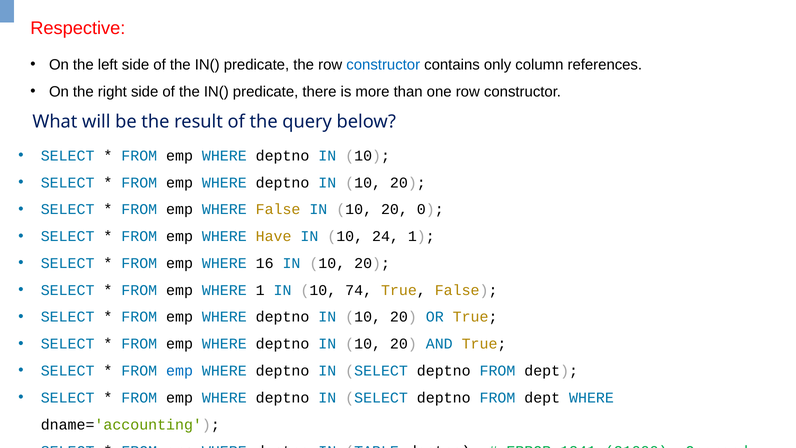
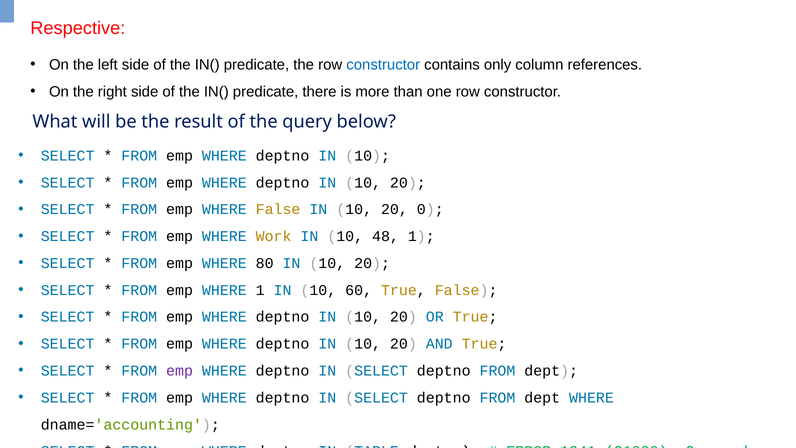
Have: Have -> Work
24: 24 -> 48
16: 16 -> 80
74: 74 -> 60
emp at (180, 371) colour: blue -> purple
